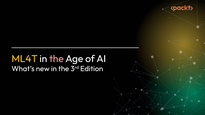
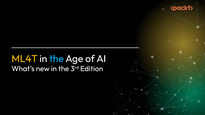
the at (56, 59) colour: pink -> light blue
